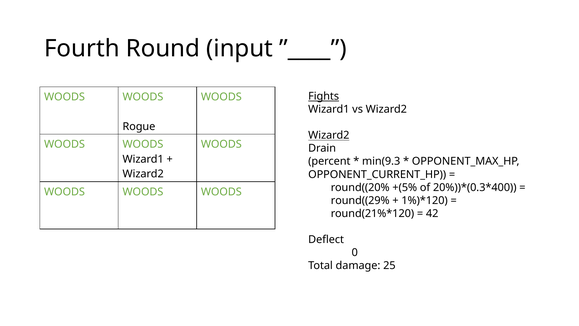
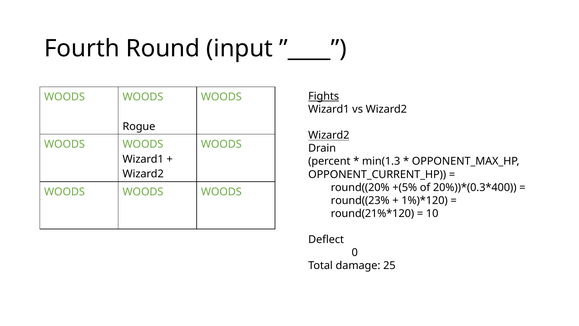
min(9.3: min(9.3 -> min(1.3
round((29%: round((29% -> round((23%
42: 42 -> 10
